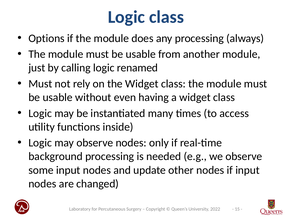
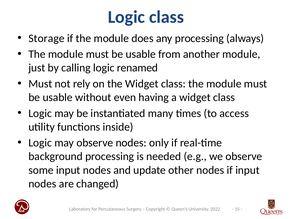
Options: Options -> Storage
